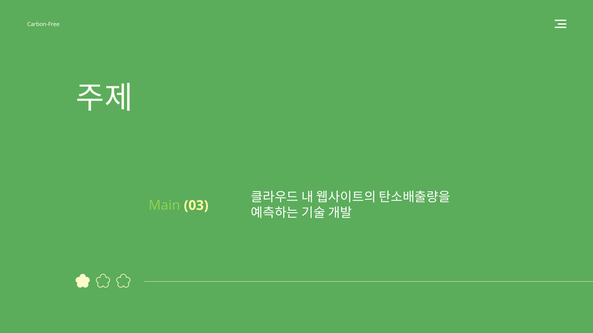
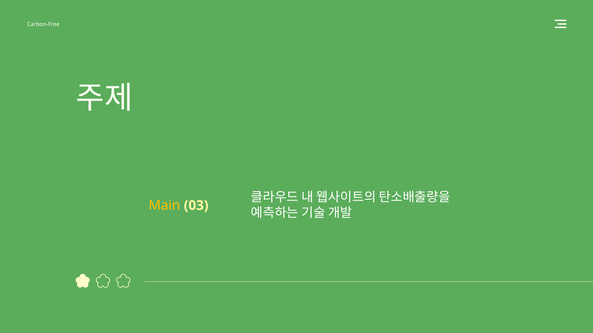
Main colour: light green -> yellow
